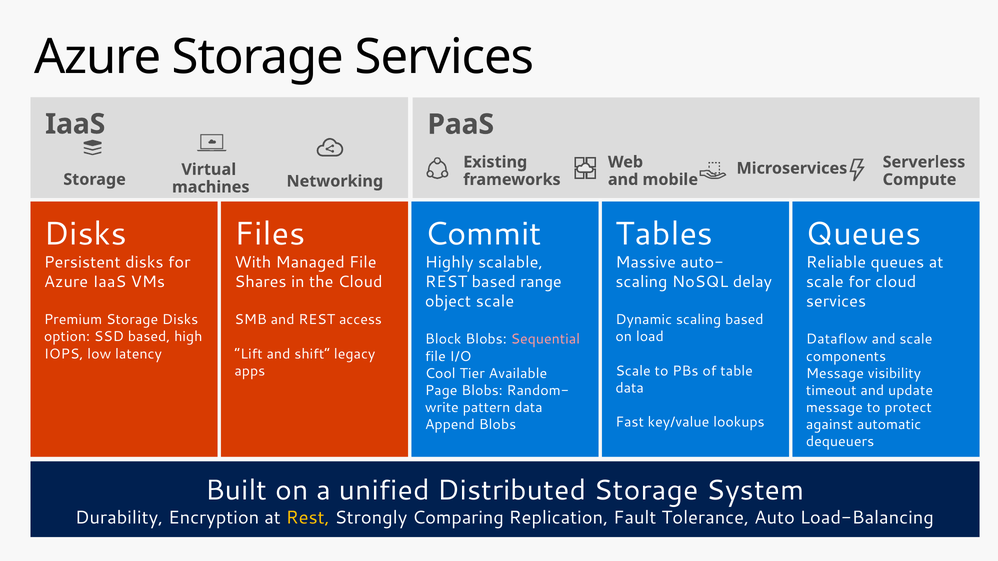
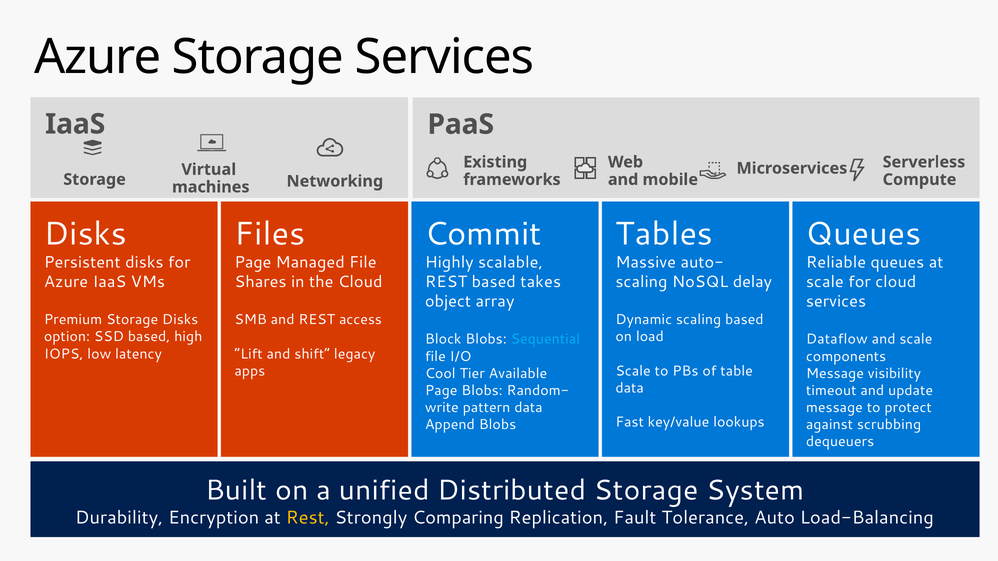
With at (253, 263): With -> Page
range: range -> takes
object scale: scale -> array
Sequential colour: pink -> light blue
automatic: automatic -> scrubbing
